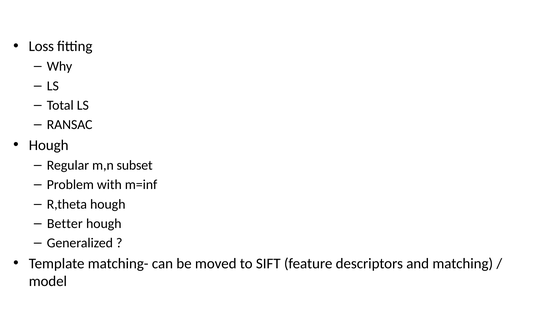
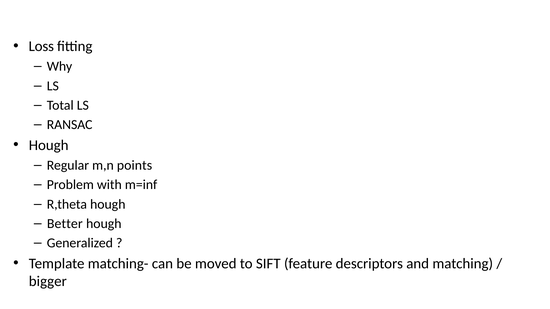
subset: subset -> points
model: model -> bigger
